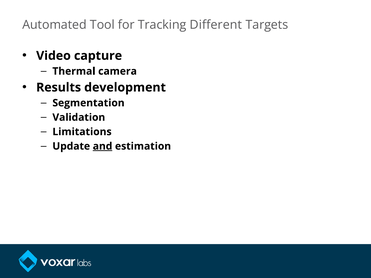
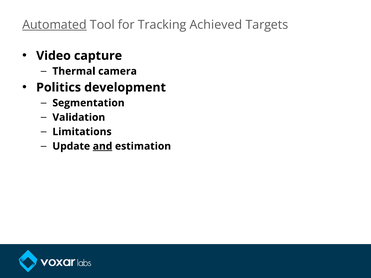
Automated underline: none -> present
Different: Different -> Achieved
Results: Results -> Politics
